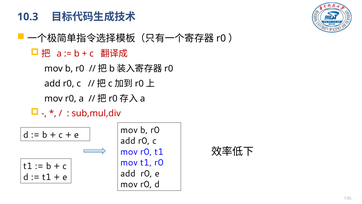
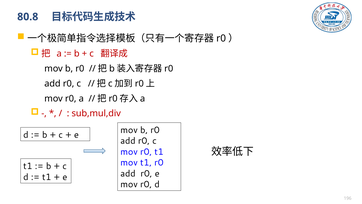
10.3: 10.3 -> 80.8
